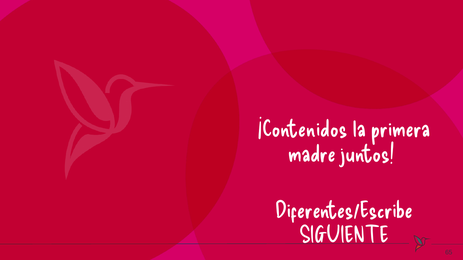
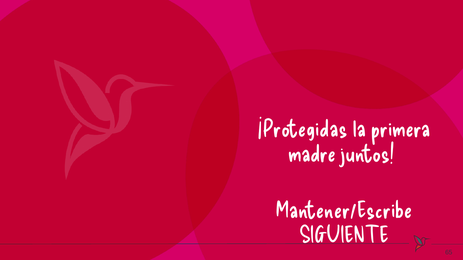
¡Contenidos: ¡Contenidos -> ¡Protegidas
Diferentes/Escribe: Diferentes/Escribe -> Mantener/Escribe
